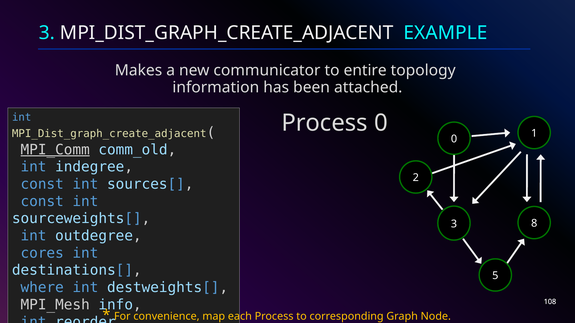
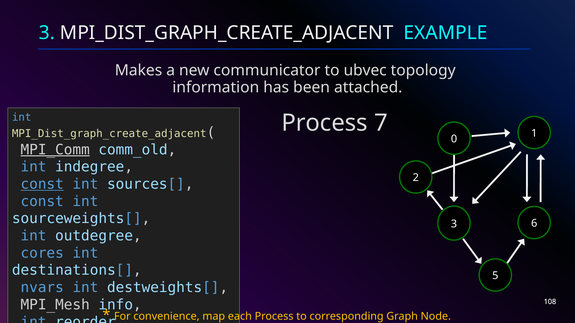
entire: entire -> ubvec
Process 0: 0 -> 7
const at (42, 184) underline: none -> present
8: 8 -> 6
where: where -> nvars
